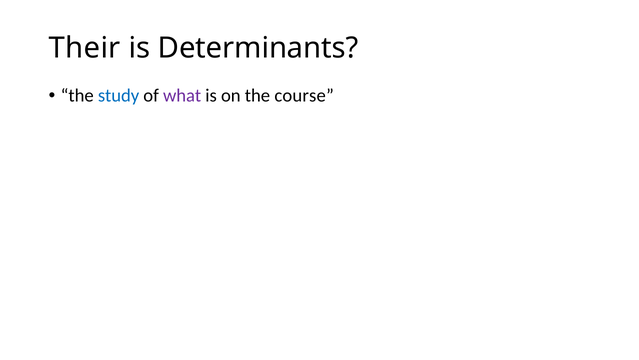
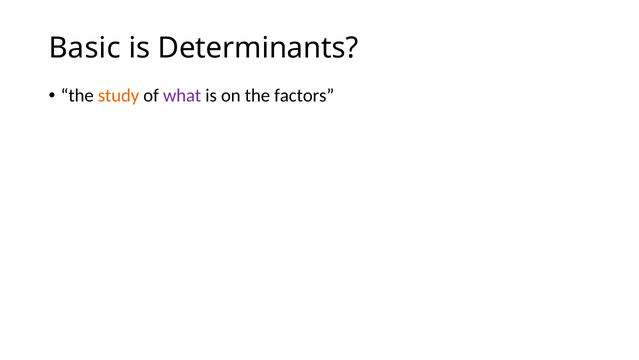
Their: Their -> Basic
study colour: blue -> orange
course: course -> factors
